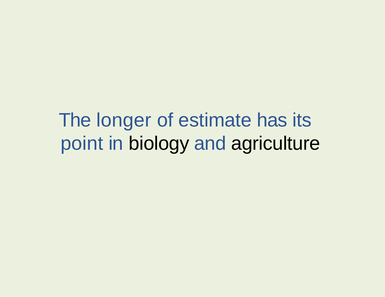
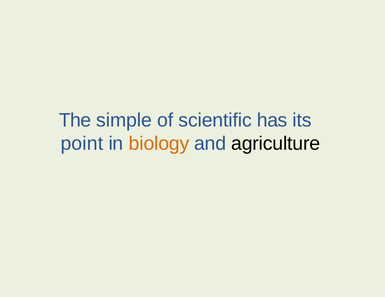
longer: longer -> simple
estimate: estimate -> scientific
biology colour: black -> orange
